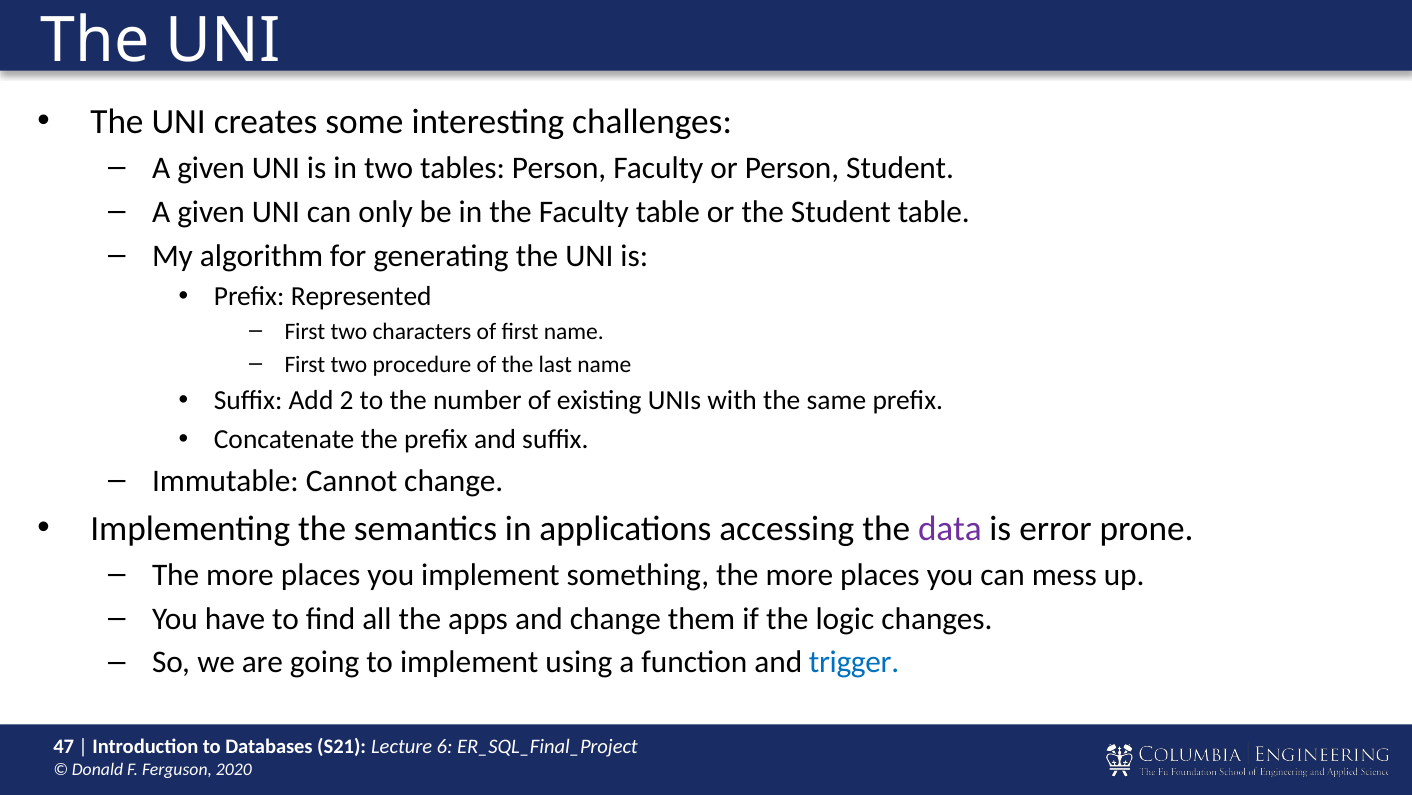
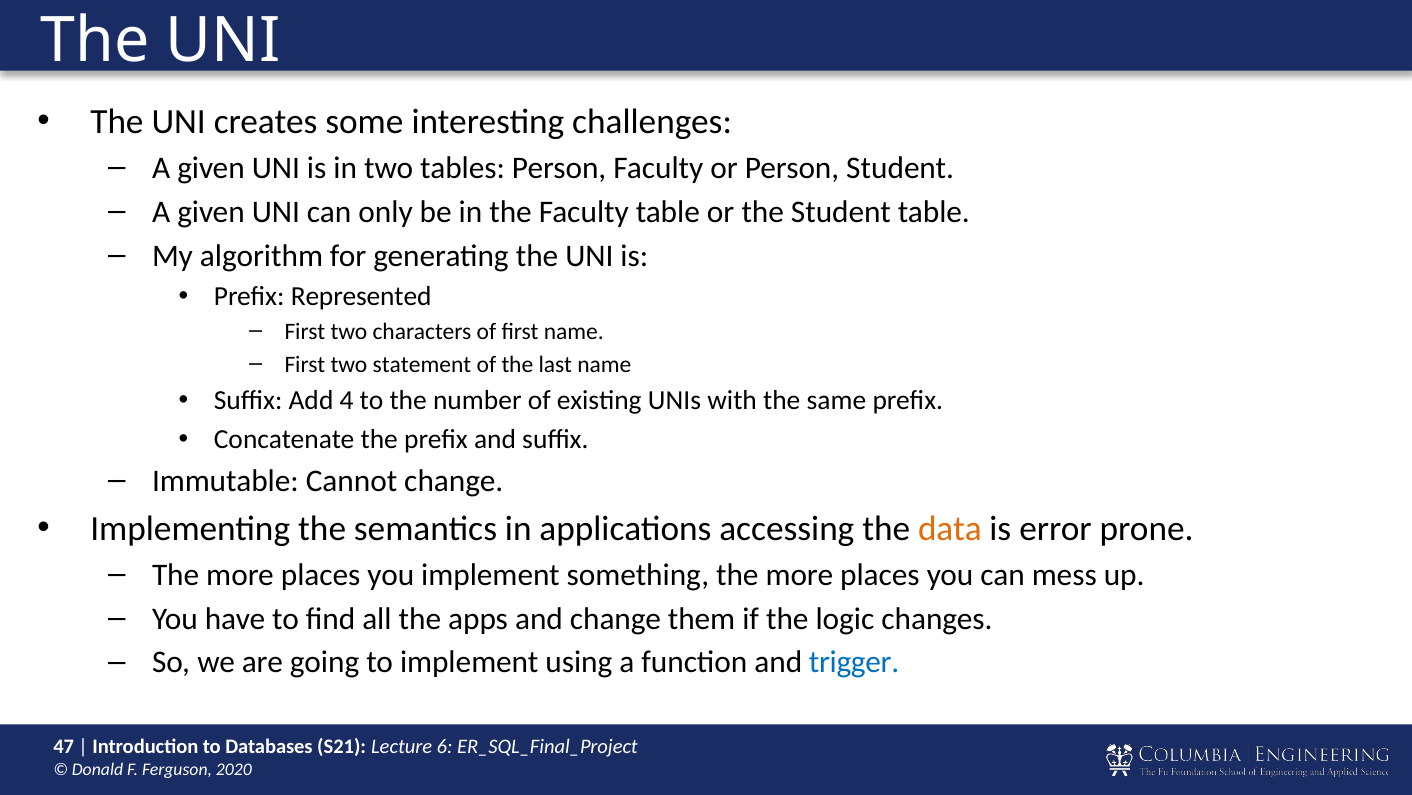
procedure: procedure -> statement
2: 2 -> 4
data colour: purple -> orange
